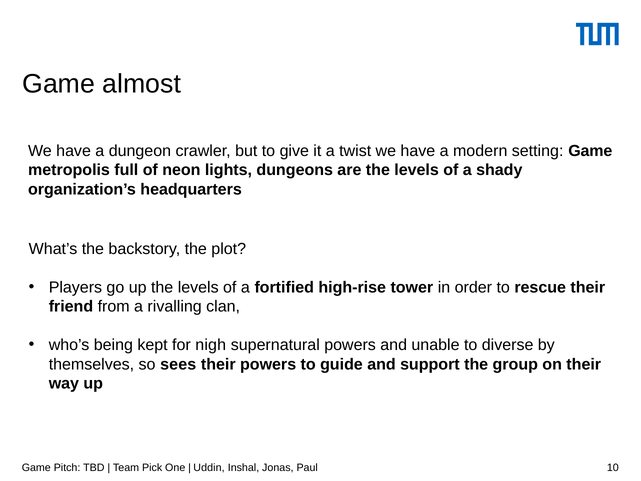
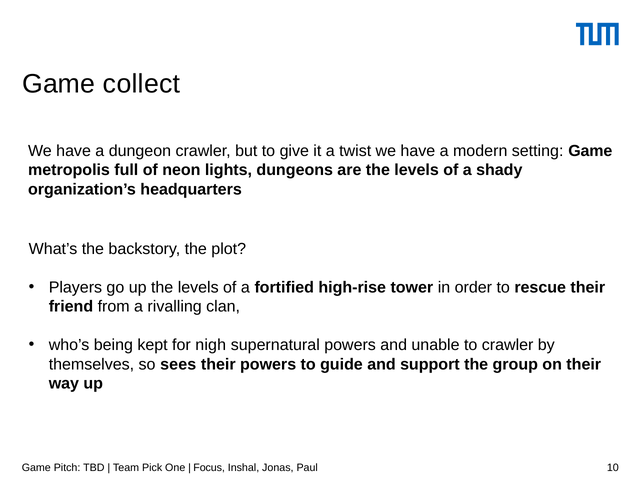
almost: almost -> collect
to diverse: diverse -> crawler
Uddin: Uddin -> Focus
